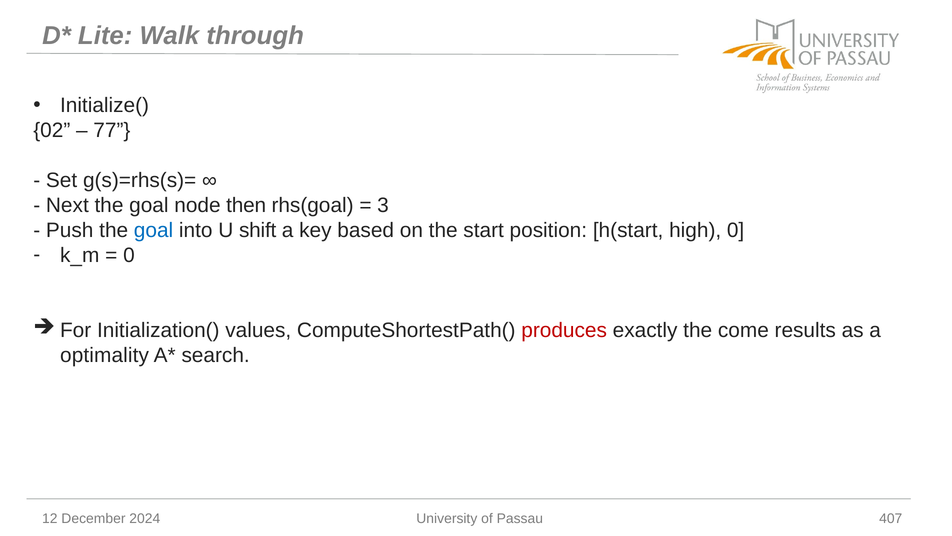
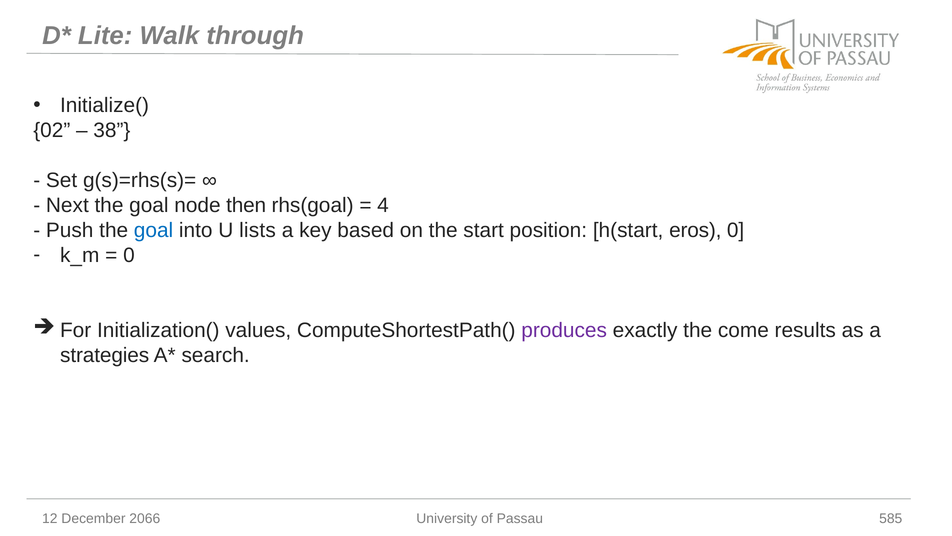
77: 77 -> 38
3: 3 -> 4
shift: shift -> lists
high: high -> eros
produces colour: red -> purple
optimality: optimality -> strategies
2024: 2024 -> 2066
407: 407 -> 585
